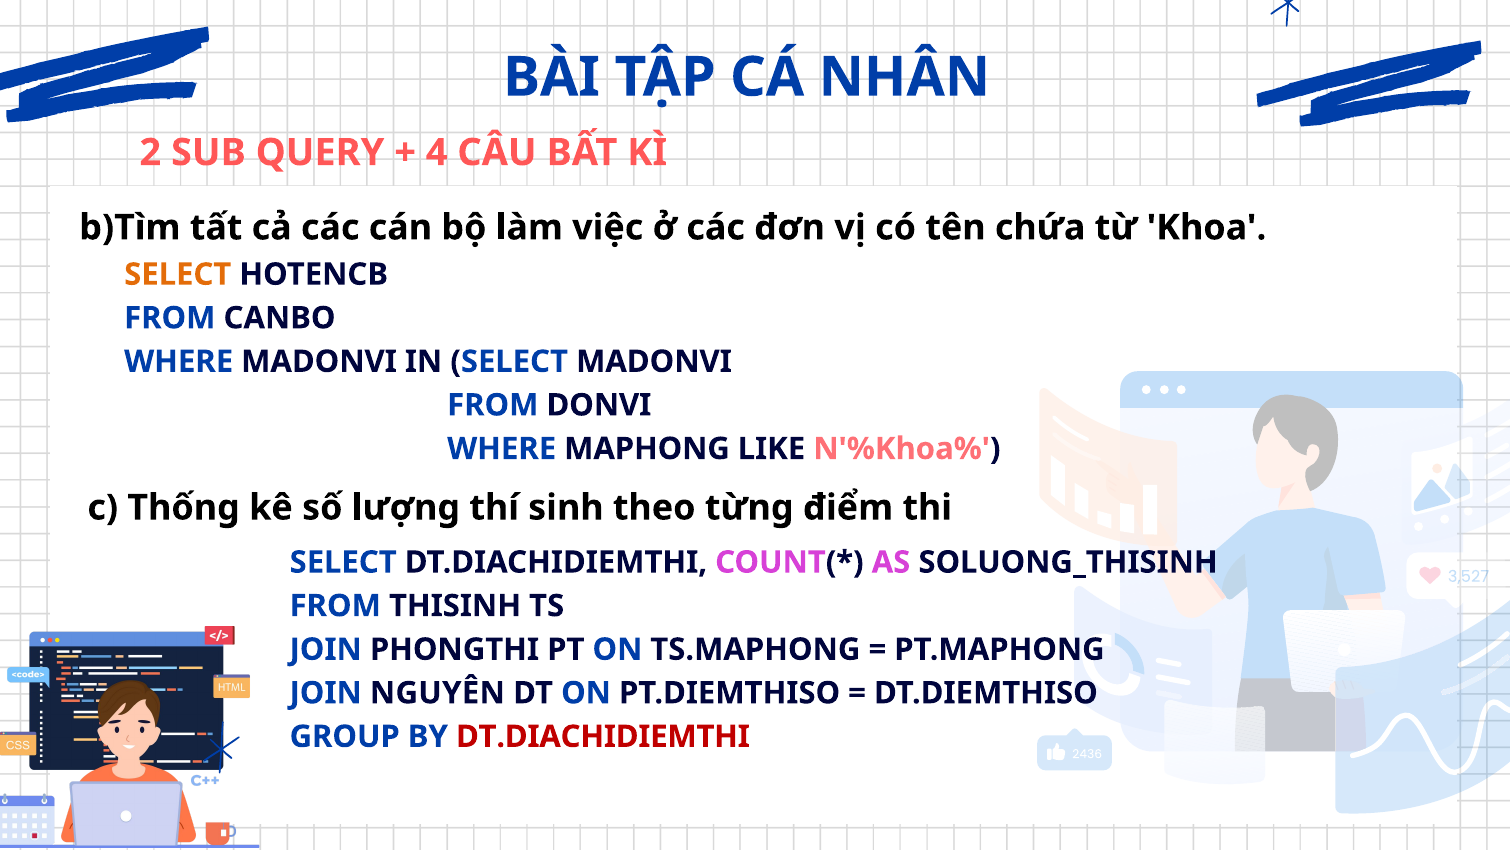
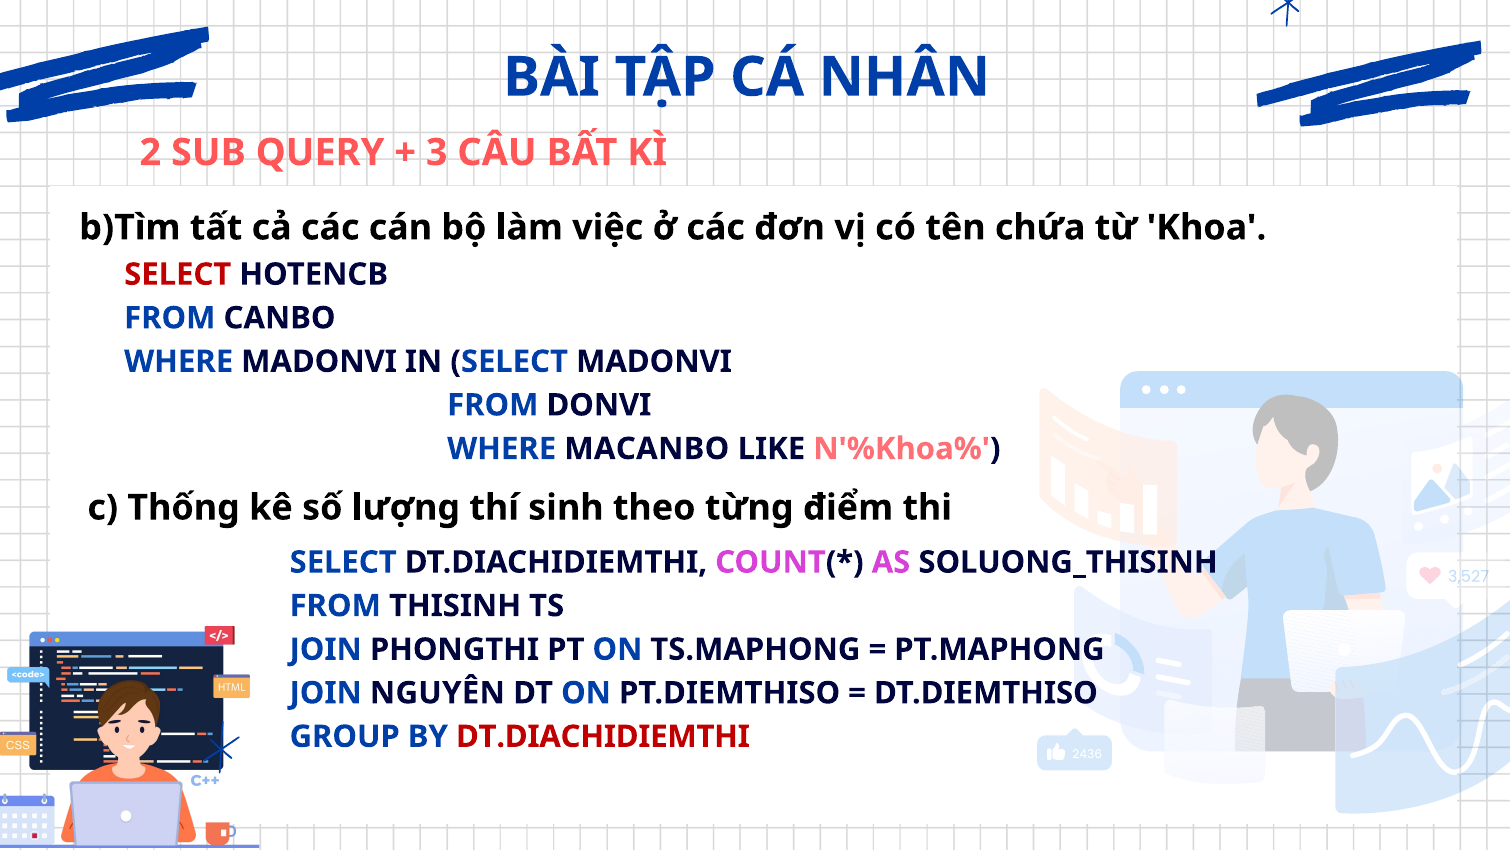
4: 4 -> 3
SELECT at (178, 274) colour: orange -> red
MAPHONG: MAPHONG -> MACANBO
